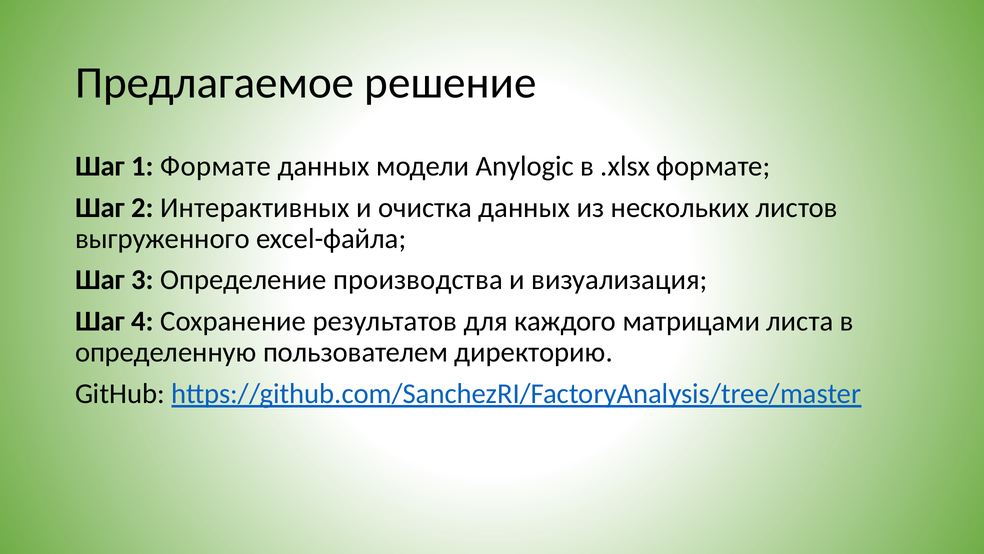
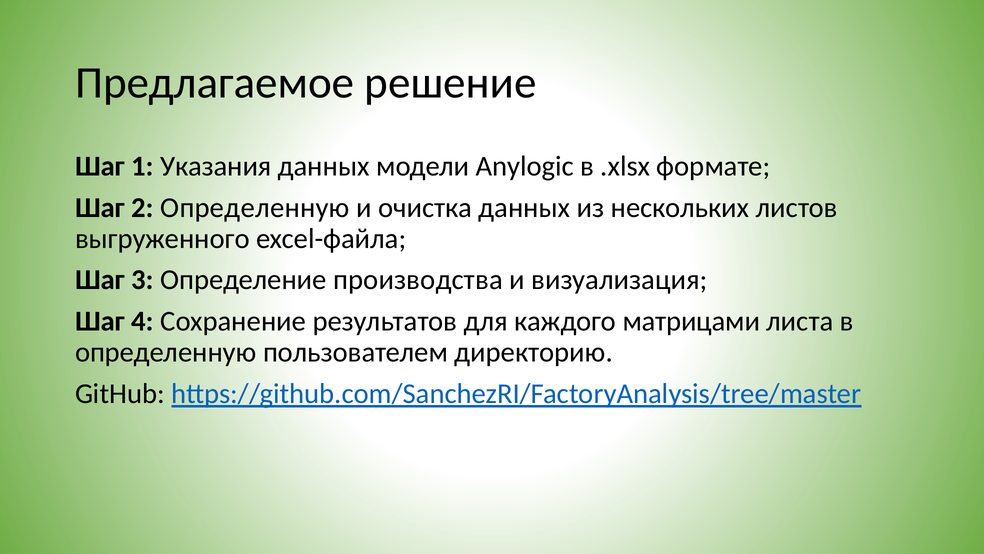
1 Формате: Формате -> Указания
2 Интерактивных: Интерактивных -> Определенную
